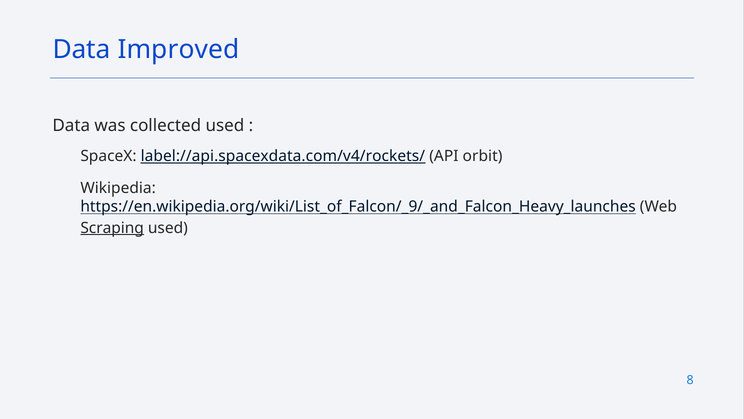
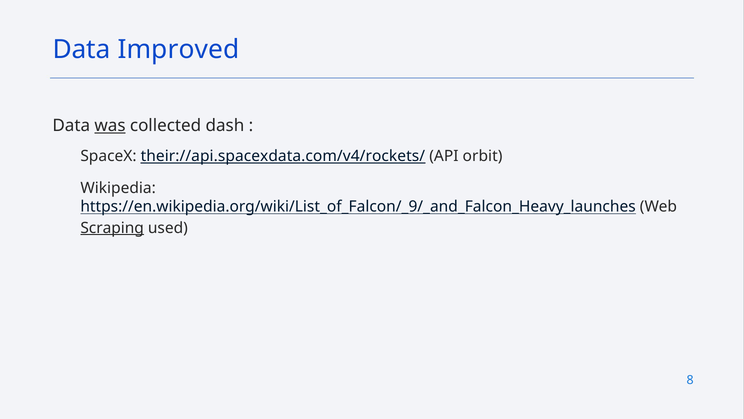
was underline: none -> present
collected used: used -> dash
label://api.spacexdata.com/v4/rockets/: label://api.spacexdata.com/v4/rockets/ -> their://api.spacexdata.com/v4/rockets/
